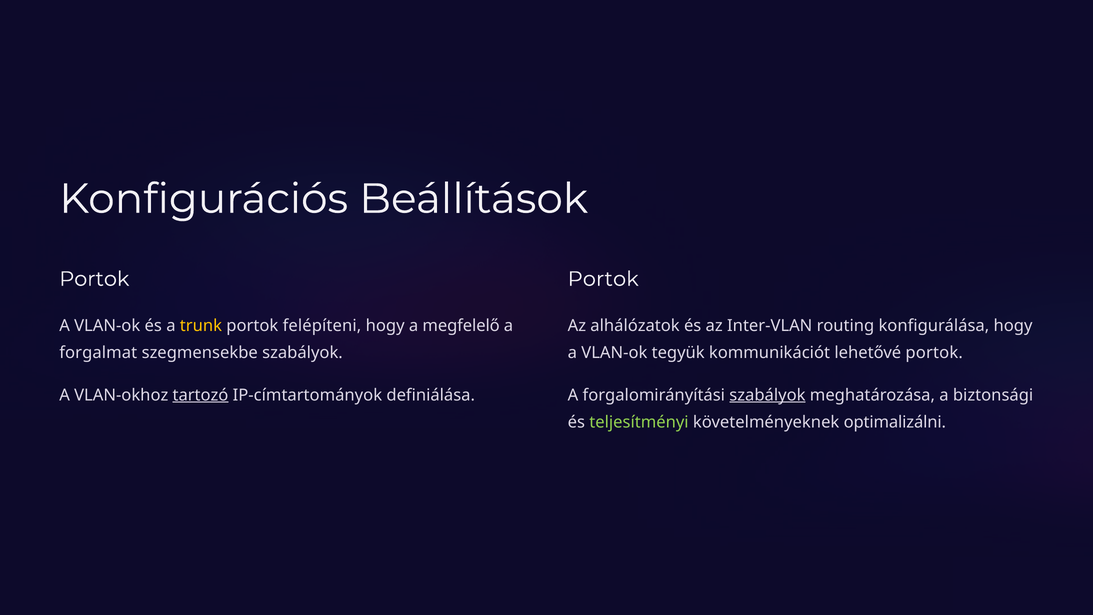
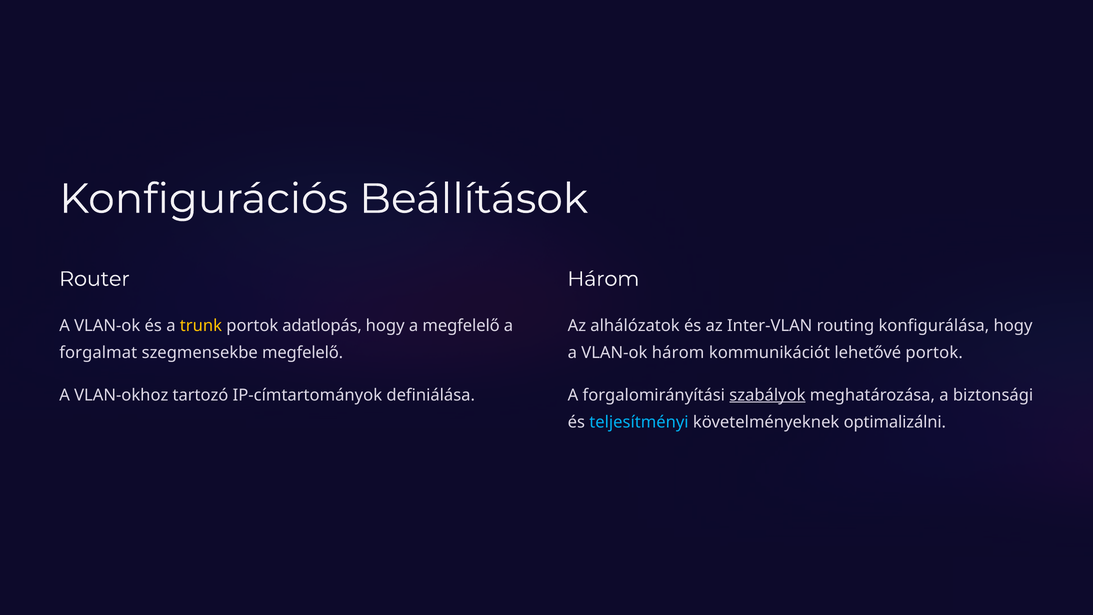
Portok at (94, 279): Portok -> Router
Portok at (603, 279): Portok -> Három
felépíteni: felépíteni -> adatlopás
szegmensekbe szabályok: szabályok -> megfelelő
VLAN-ok tegyük: tegyük -> három
tartozó underline: present -> none
teljesítményi colour: light green -> light blue
